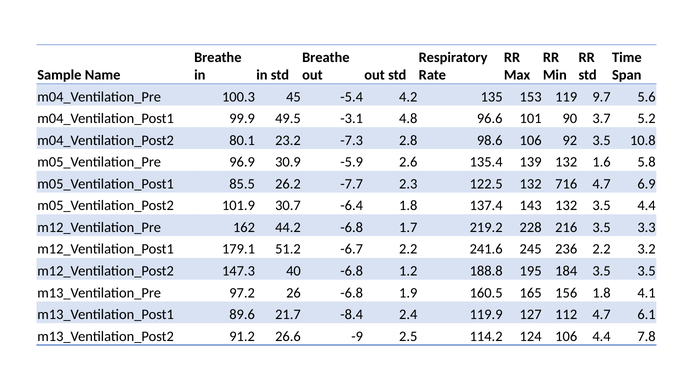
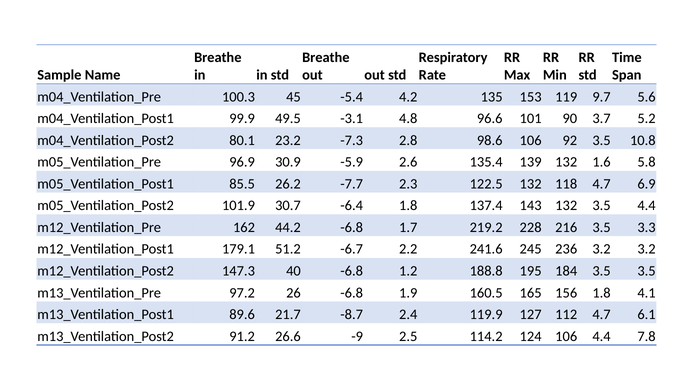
716: 716 -> 118
236 2.2: 2.2 -> 3.2
-8.4: -8.4 -> -8.7
